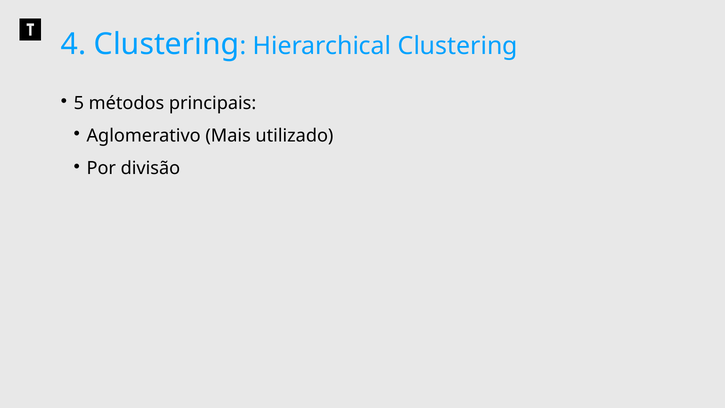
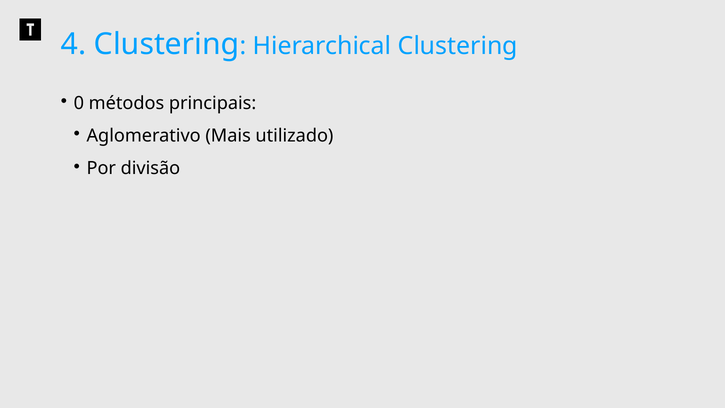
5: 5 -> 0
